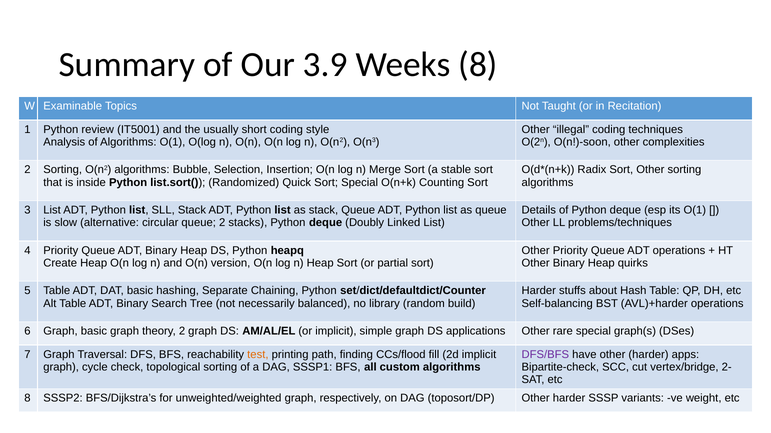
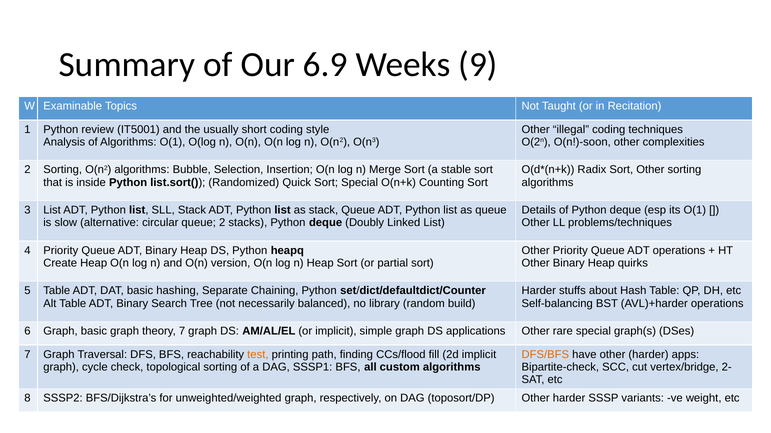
3.9: 3.9 -> 6.9
Weeks 8: 8 -> 9
theory 2: 2 -> 7
DFS/BFS colour: purple -> orange
